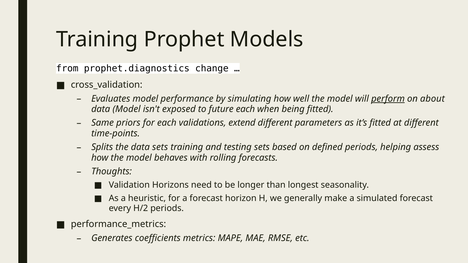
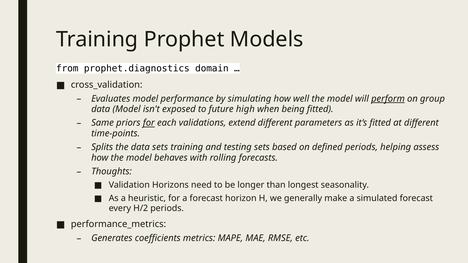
change: change -> domain
about: about -> group
future each: each -> high
for at (149, 123) underline: none -> present
